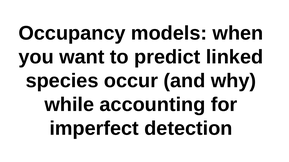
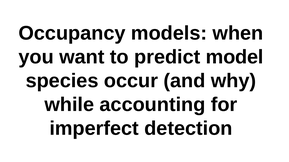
linked: linked -> model
